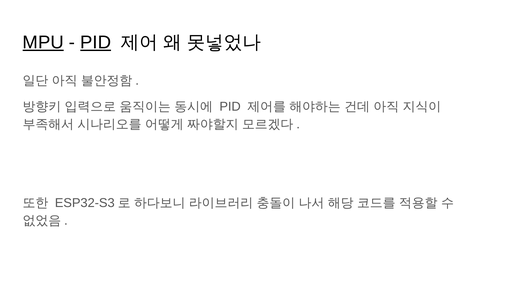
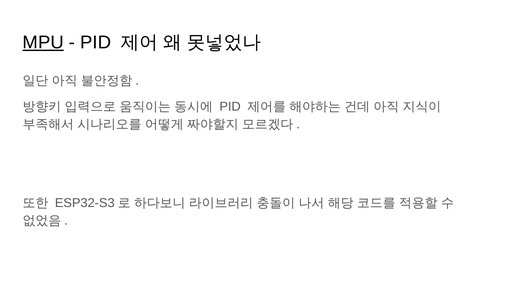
PID at (96, 43) underline: present -> none
